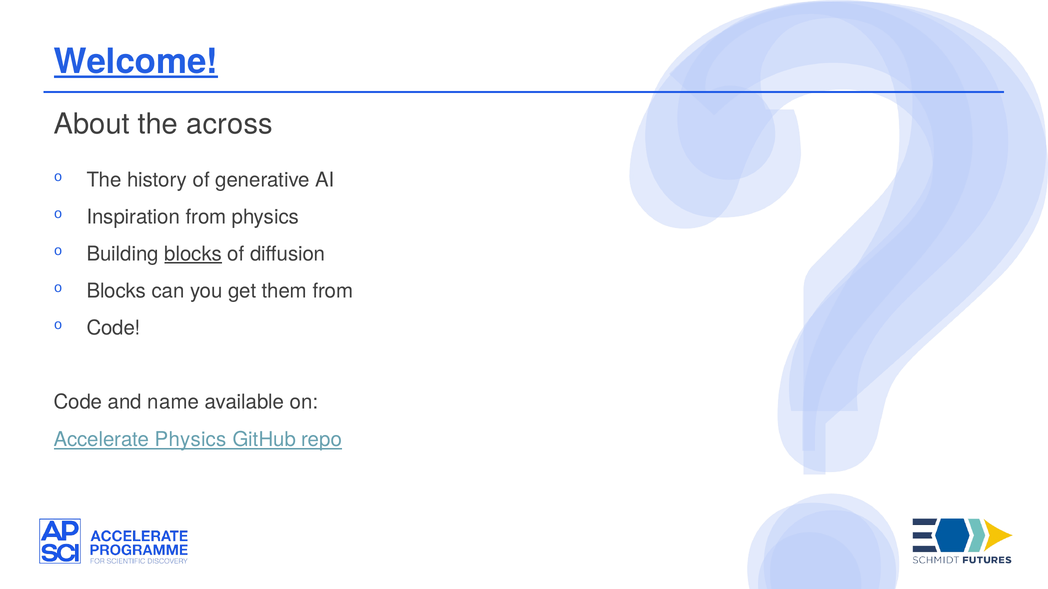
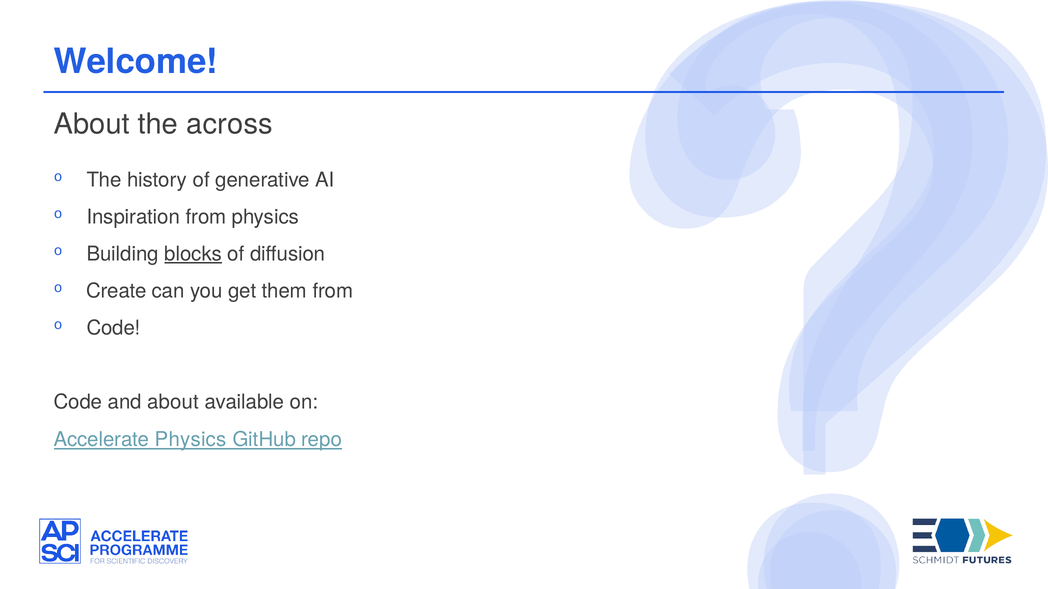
Welcome underline: present -> none
Blocks at (116, 291): Blocks -> Create
and name: name -> about
